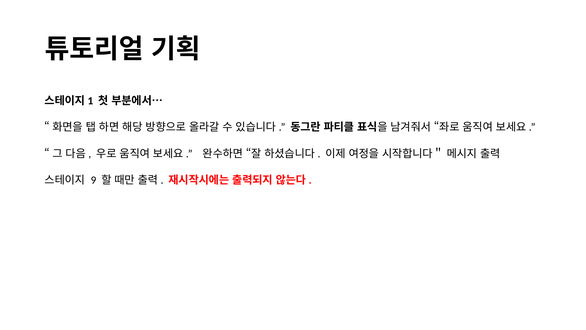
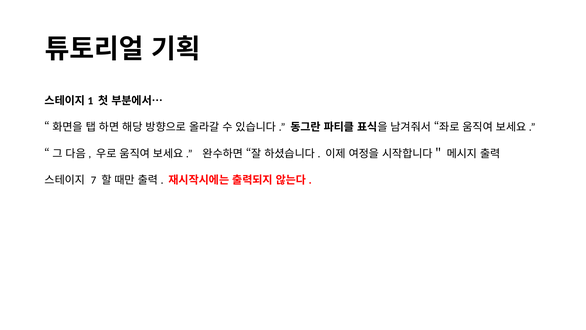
9: 9 -> 7
